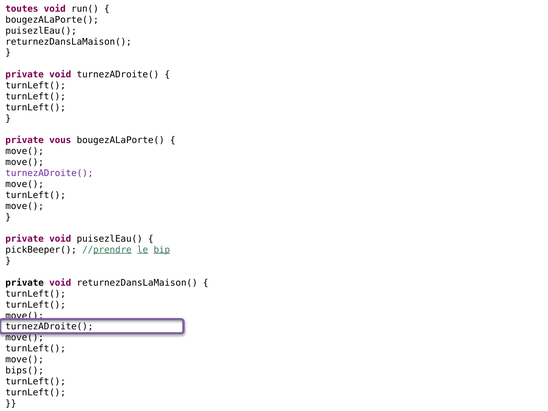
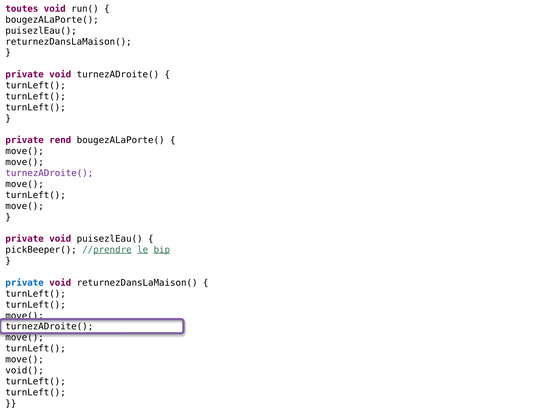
vous: vous -> rend
private at (25, 283) colour: black -> blue
bips(: bips( -> void(
